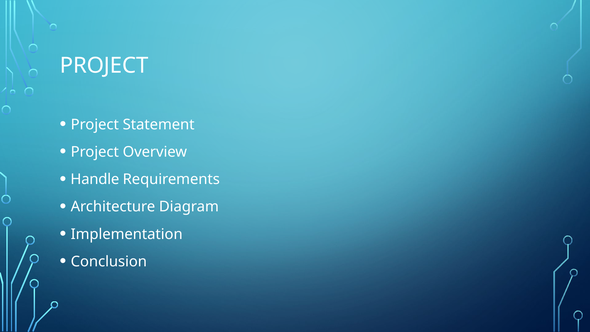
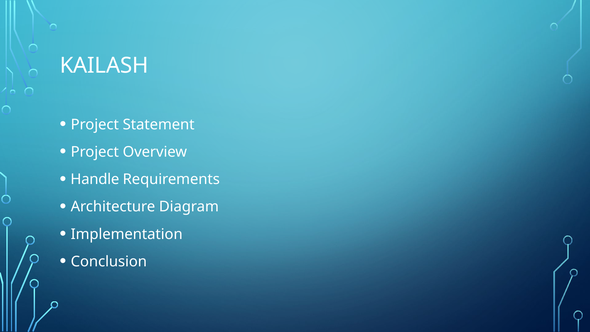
PROJECT at (104, 66): PROJECT -> KAILASH
